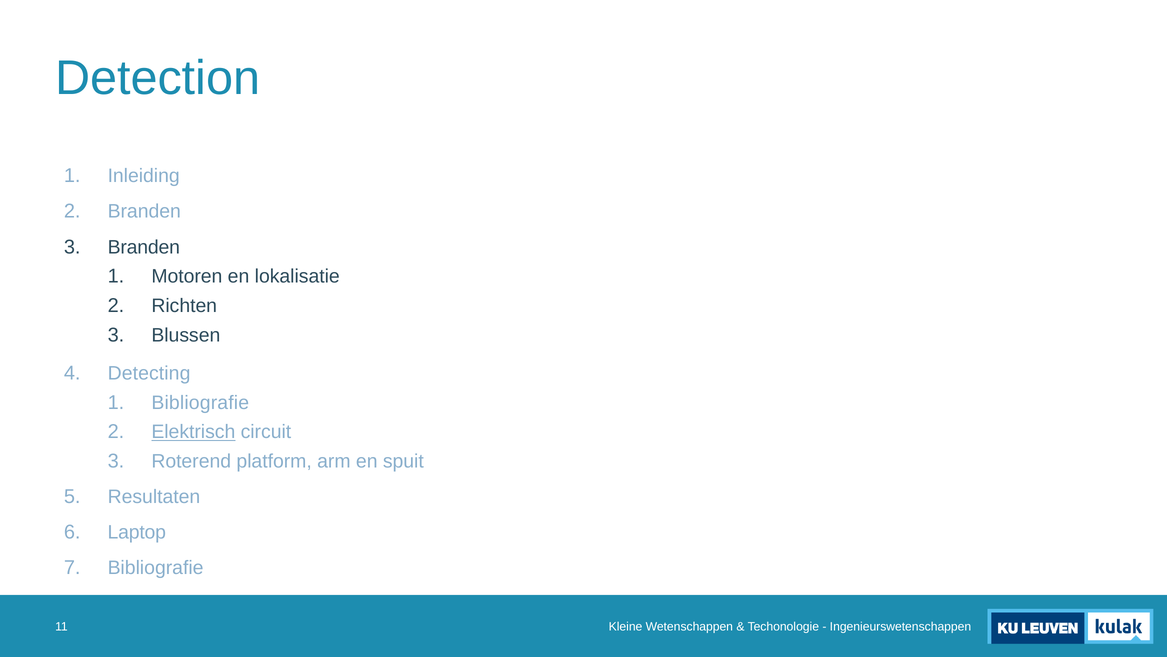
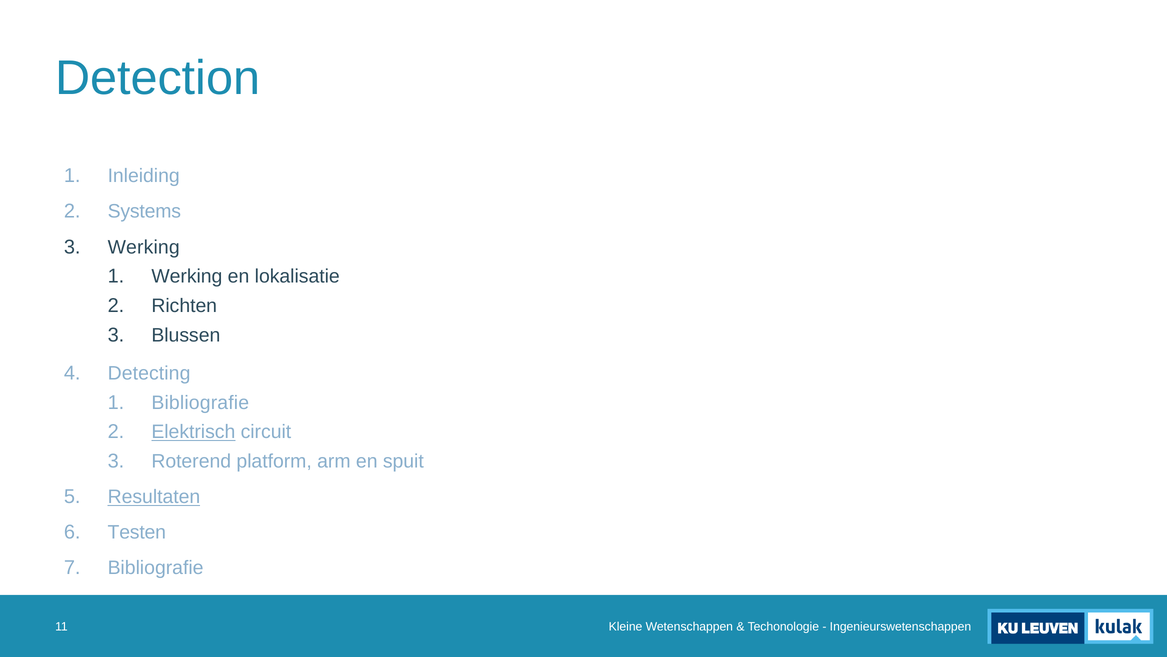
Branden at (144, 211): Branden -> Systems
Branden at (144, 247): Branden -> Werking
Motoren at (187, 276): Motoren -> Werking
Resultaten underline: none -> present
Laptop: Laptop -> Testen
